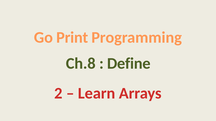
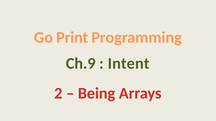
Ch.8: Ch.8 -> Ch.9
Define: Define -> Intent
Learn: Learn -> Being
